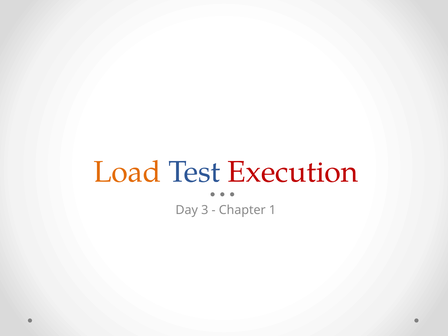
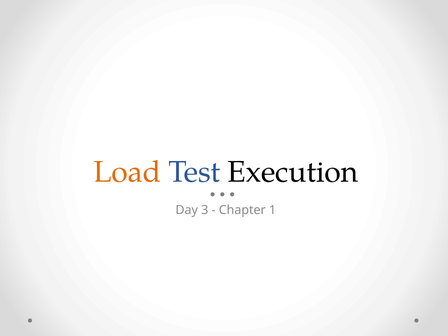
Execution colour: red -> black
